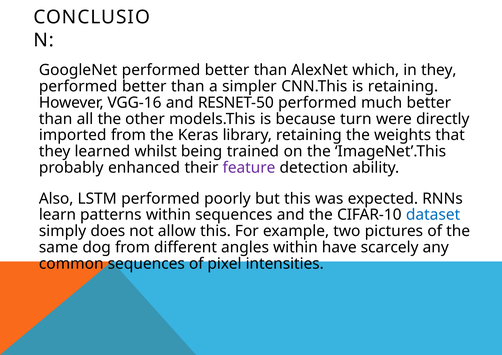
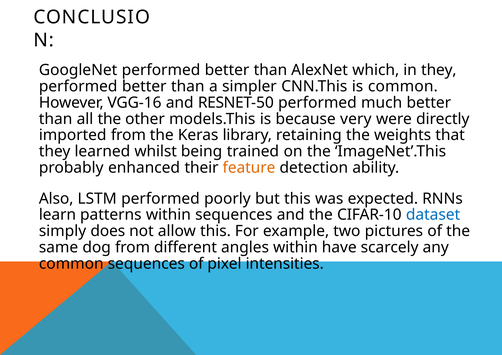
is retaining: retaining -> common
turn: turn -> very
feature colour: purple -> orange
